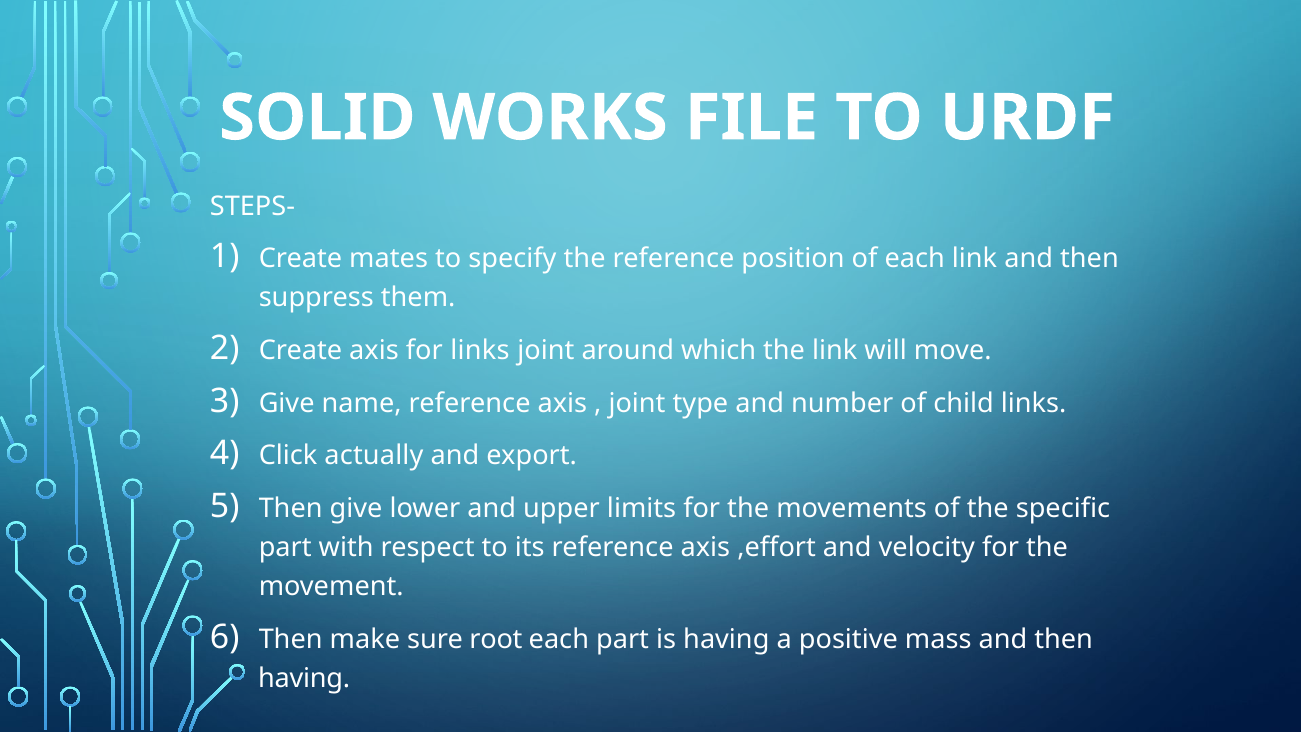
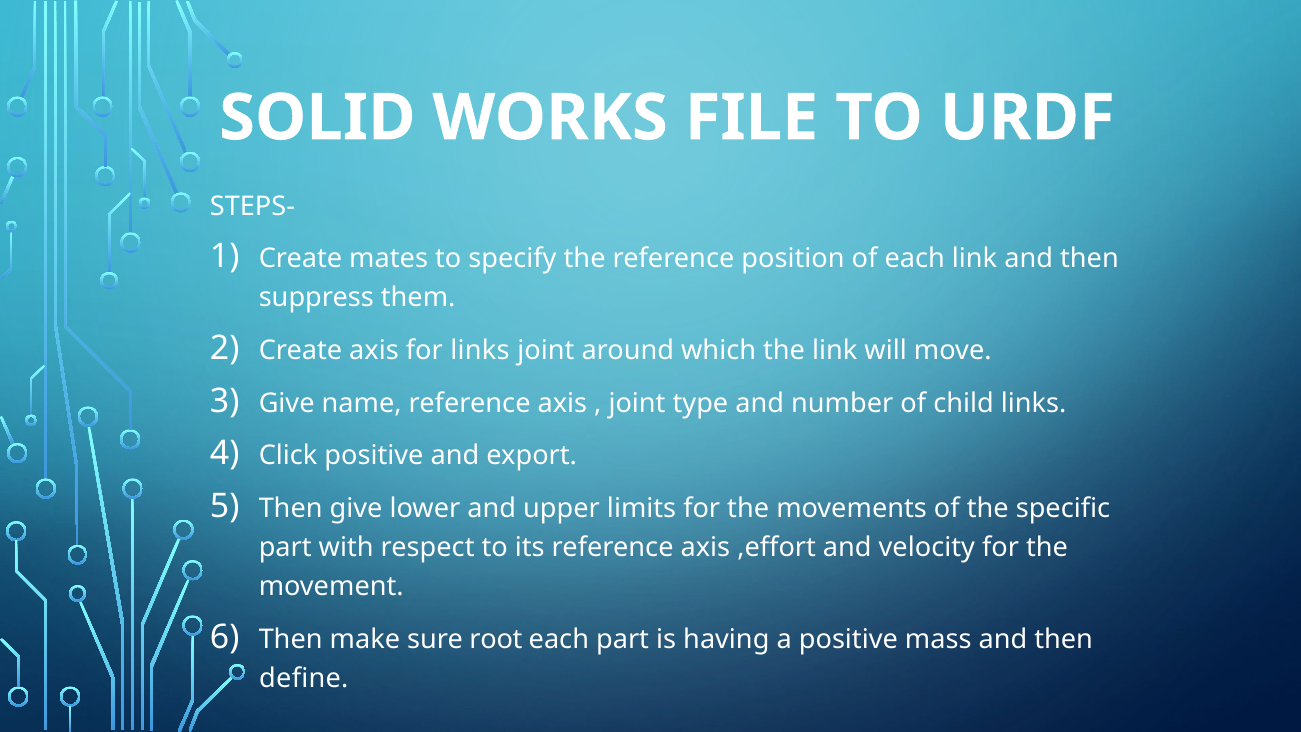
Click actually: actually -> positive
having at (304, 678): having -> define
